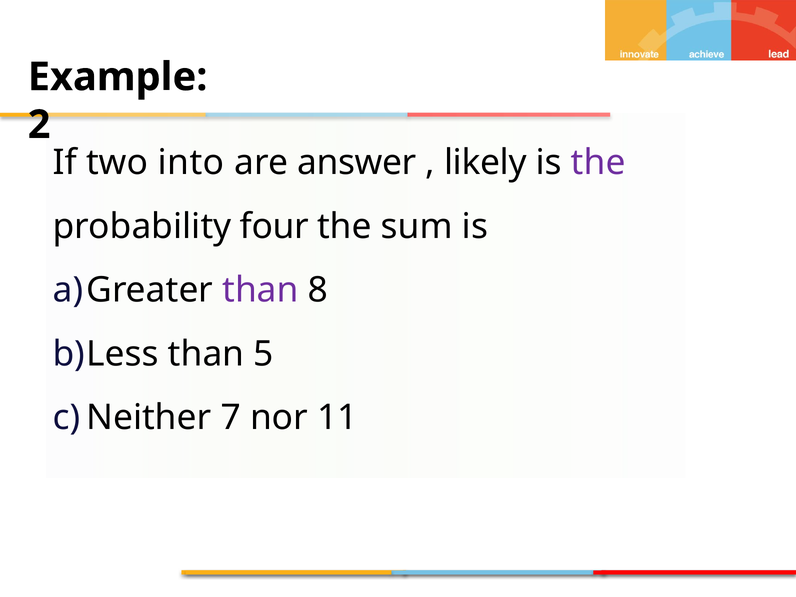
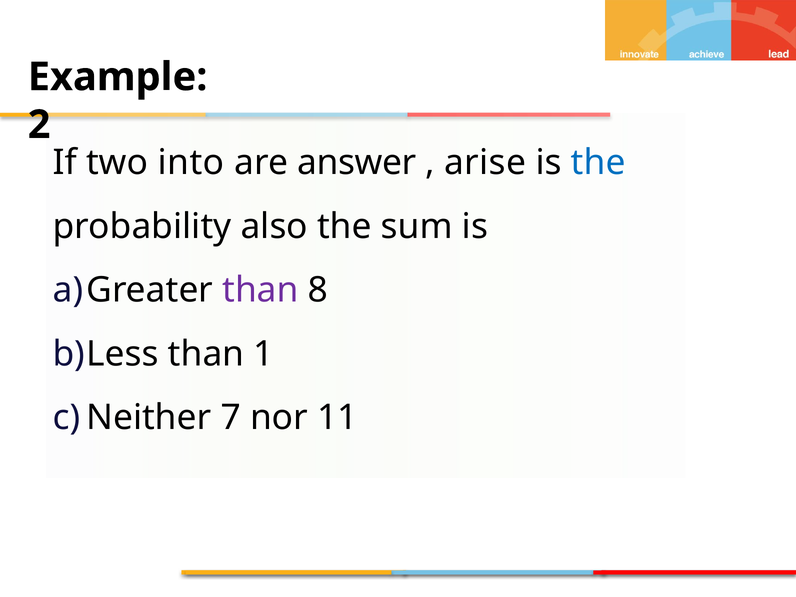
likely: likely -> arise
the at (598, 163) colour: purple -> blue
four: four -> also
5: 5 -> 1
